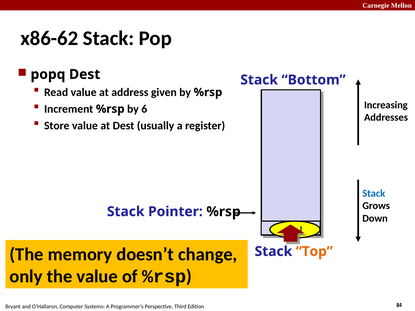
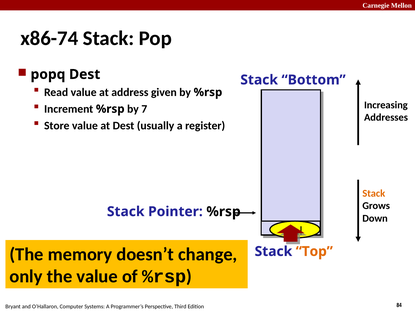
x86-62: x86-62 -> x86-74
6: 6 -> 7
Stack at (374, 194) colour: blue -> orange
